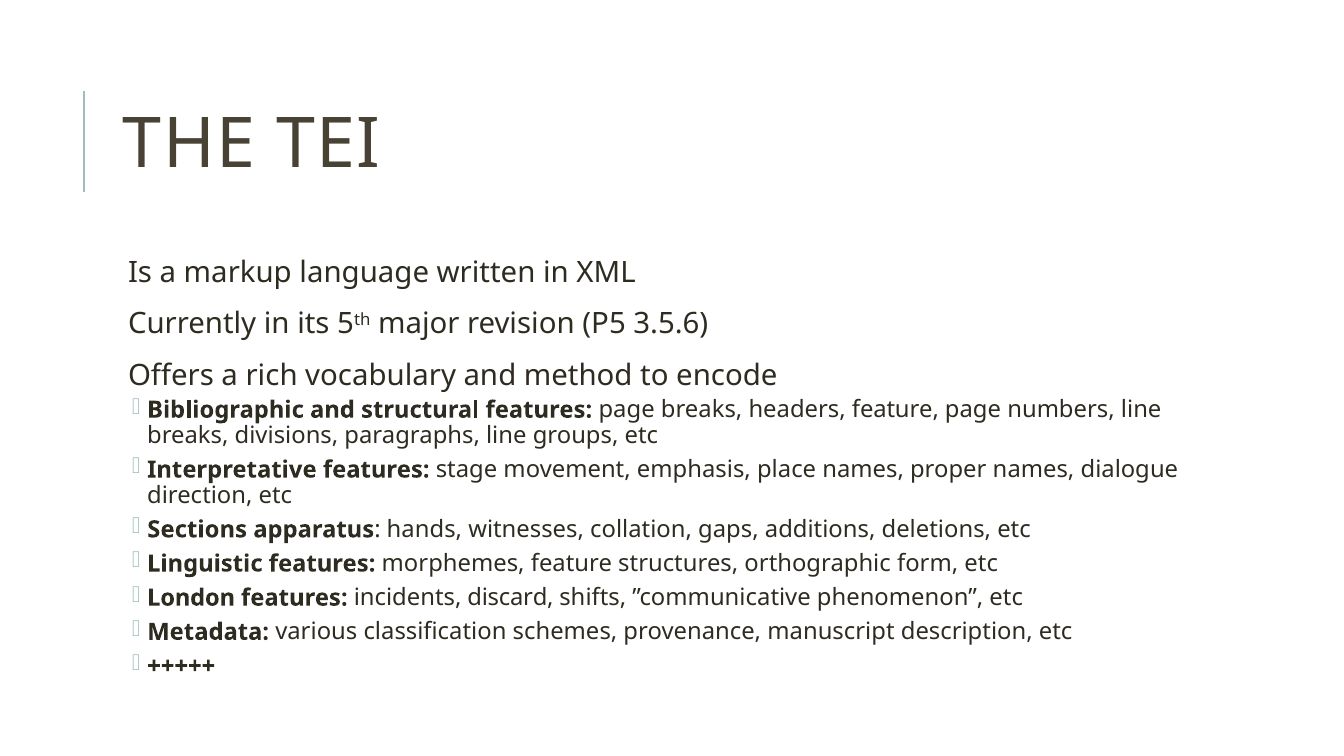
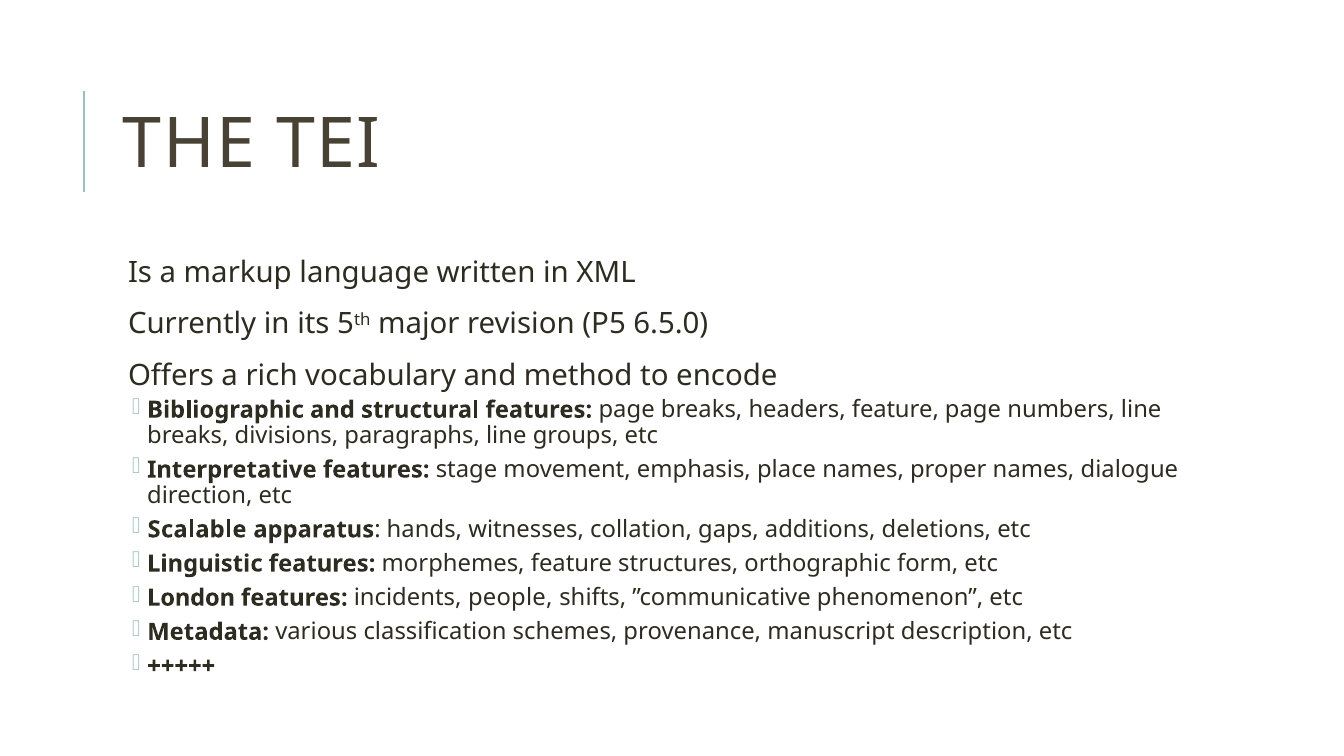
3.5.6: 3.5.6 -> 6.5.0
Sections: Sections -> Scalable
discard: discard -> people
